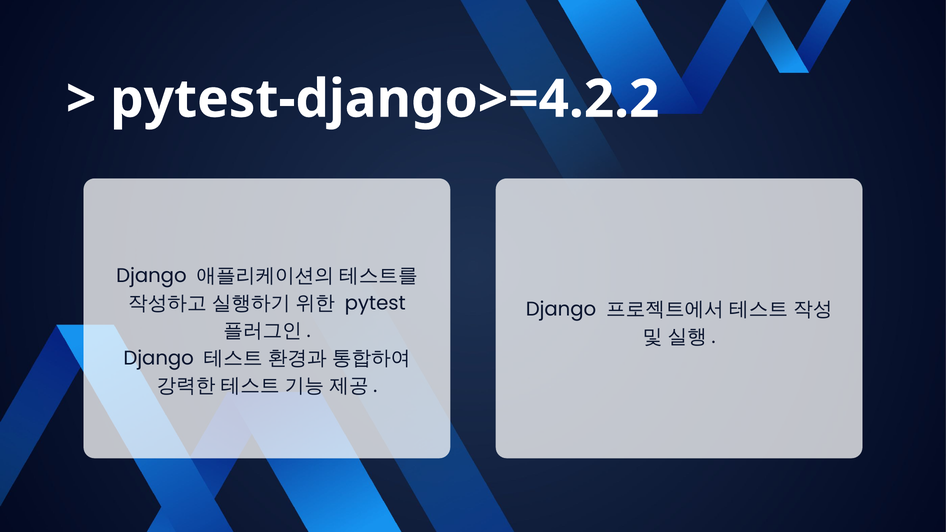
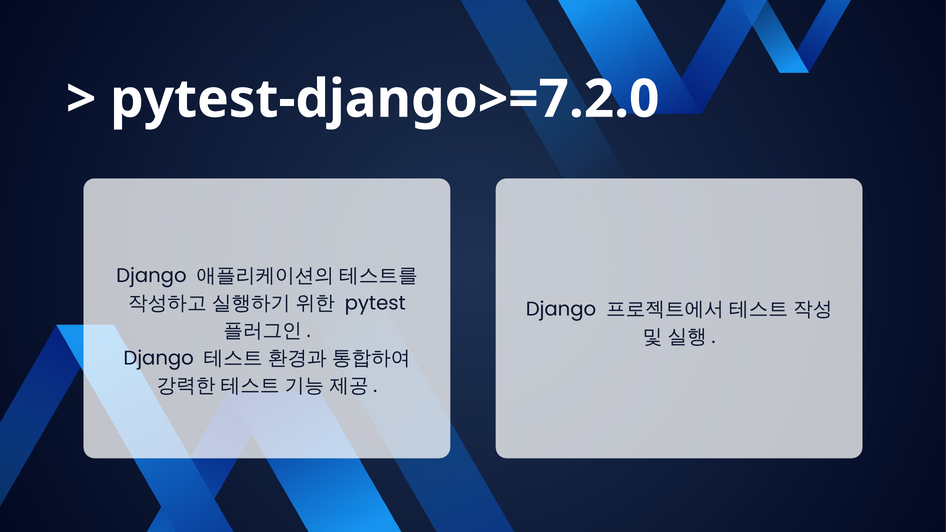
pytest-django>=4.2.2: pytest-django>=4.2.2 -> pytest-django>=7.2.0
